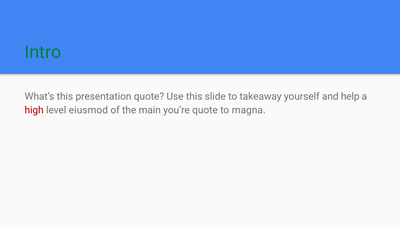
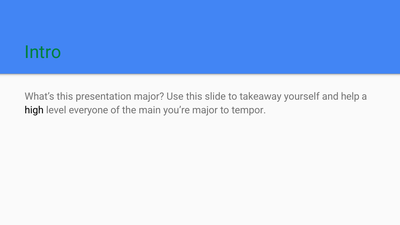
presentation quote: quote -> major
high colour: red -> black
eiusmod: eiusmod -> everyone
you’re quote: quote -> major
magna: magna -> tempor
